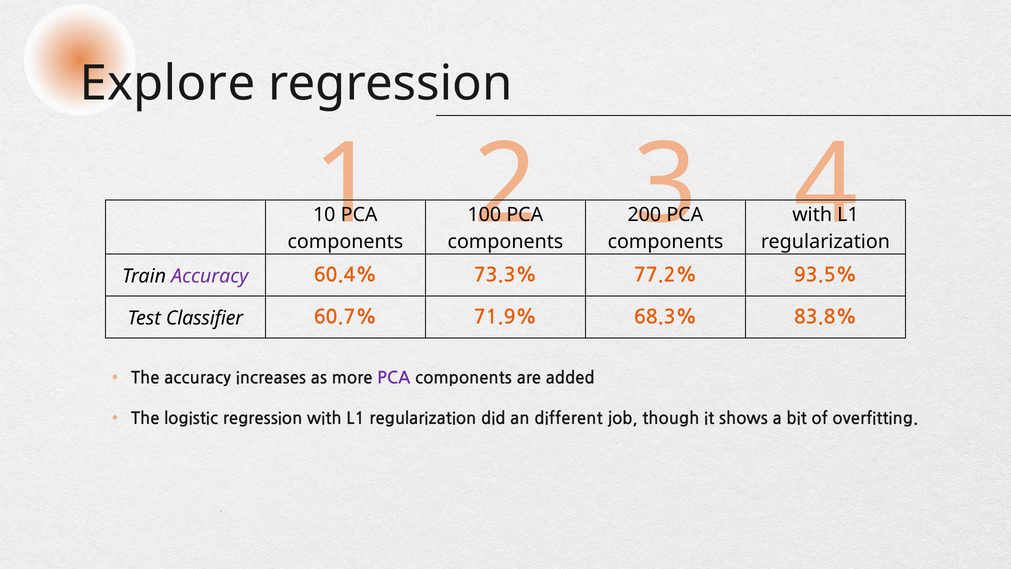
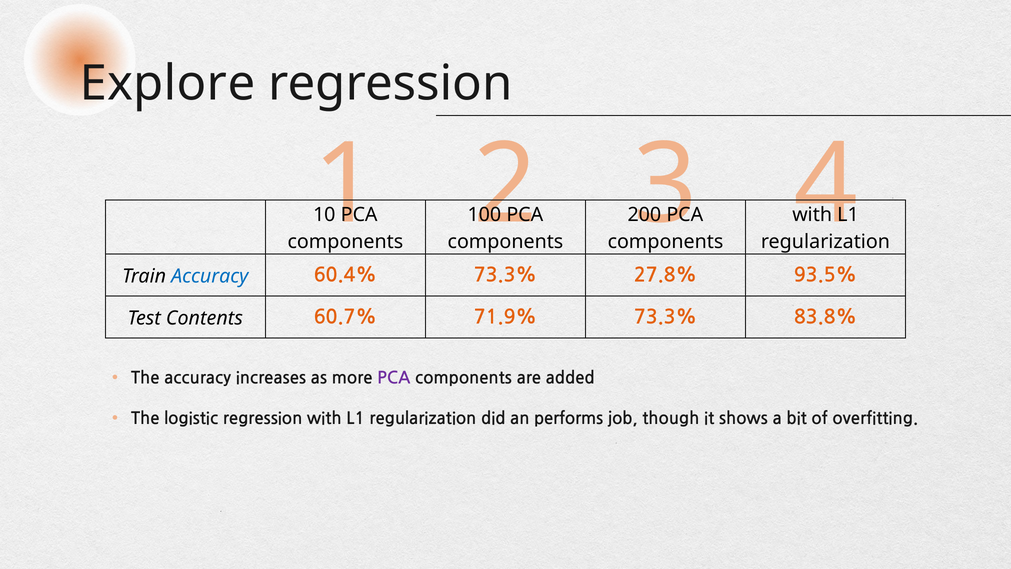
Accuracy at (210, 276) colour: purple -> blue
77.2%: 77.2% -> 27.8%
Classifier: Classifier -> Contents
71.9% 68.3%: 68.3% -> 73.3%
different: different -> performs
